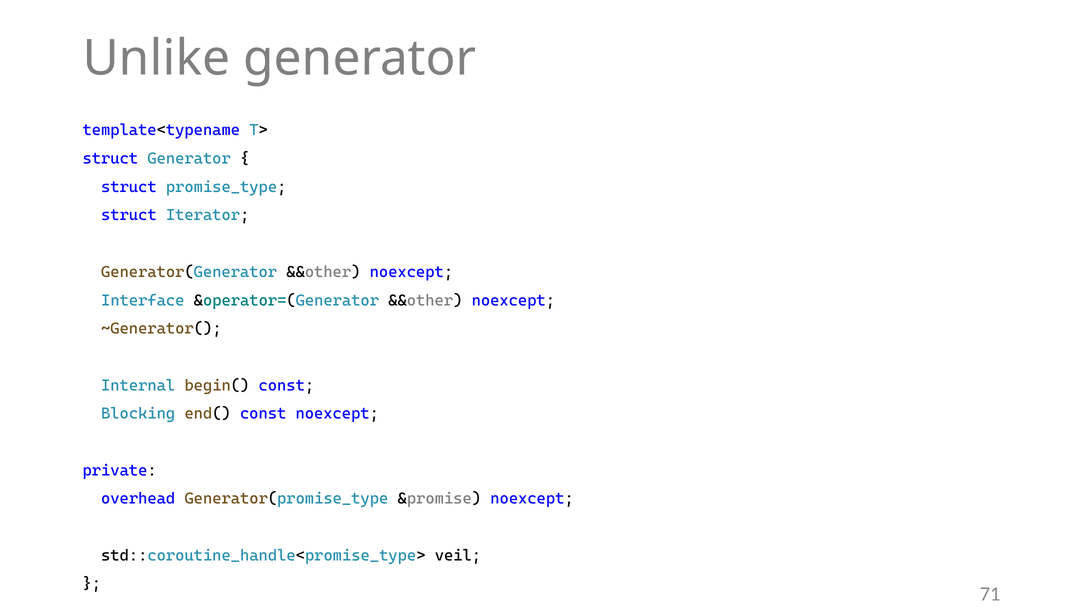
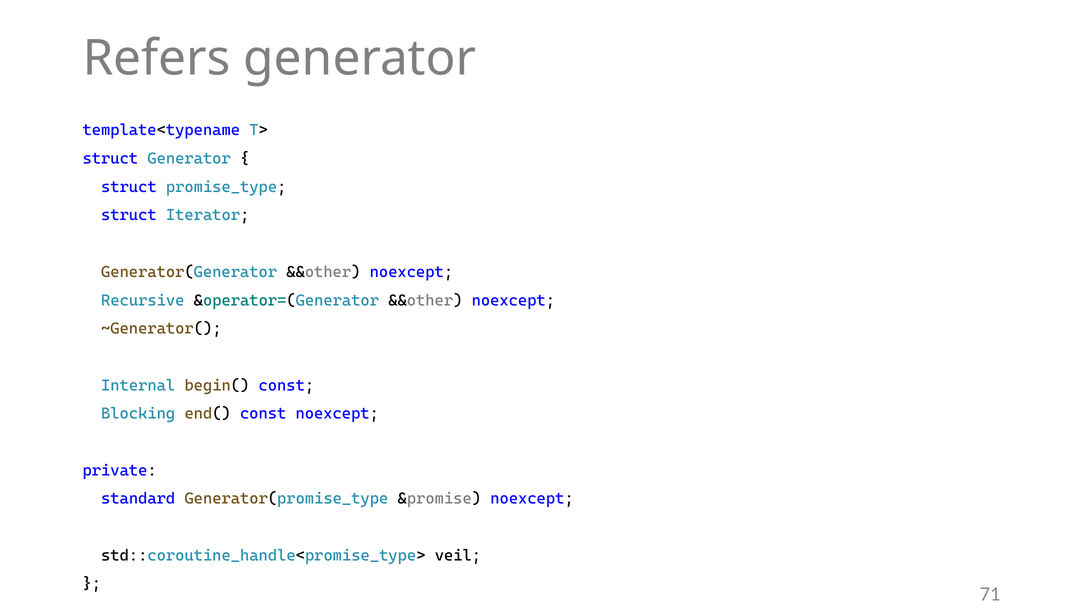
Unlike: Unlike -> Refers
Interface: Interface -> Recursive
overhead: overhead -> standard
